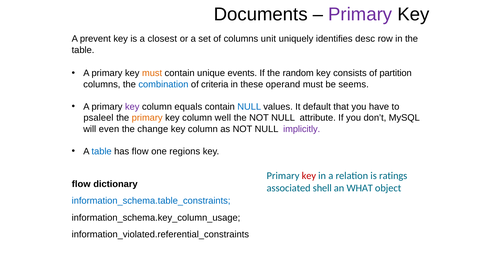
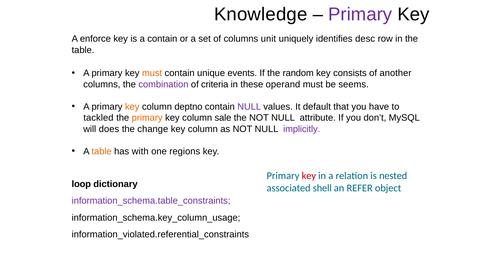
Documents: Documents -> Knowledge
prevent: prevent -> enforce
a closest: closest -> contain
partition: partition -> another
combination colour: blue -> purple
key at (132, 106) colour: purple -> orange
equals: equals -> deptno
NULL at (249, 106) colour: blue -> purple
psaleel: psaleel -> tackled
well: well -> sale
even: even -> does
table at (102, 151) colour: blue -> orange
has flow: flow -> with
ratings: ratings -> nested
flow at (81, 184): flow -> loop
WHAT: WHAT -> REFER
information_schema.table_constraints colour: blue -> purple
